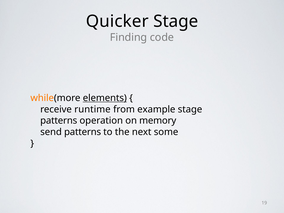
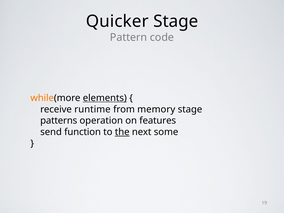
Finding: Finding -> Pattern
example: example -> memory
memory: memory -> features
send patterns: patterns -> function
the underline: none -> present
